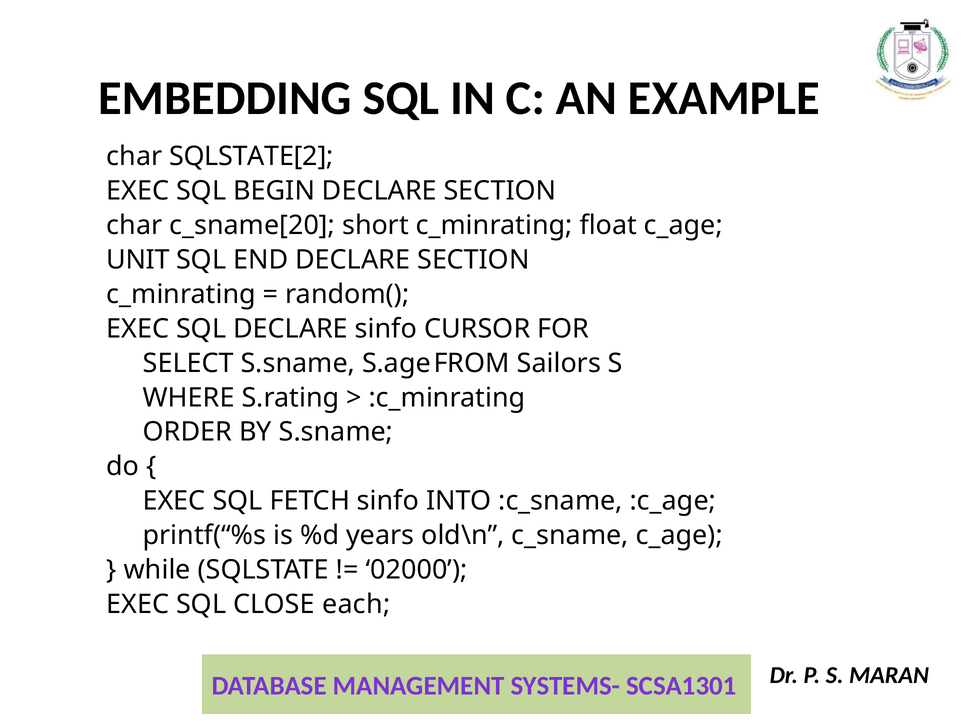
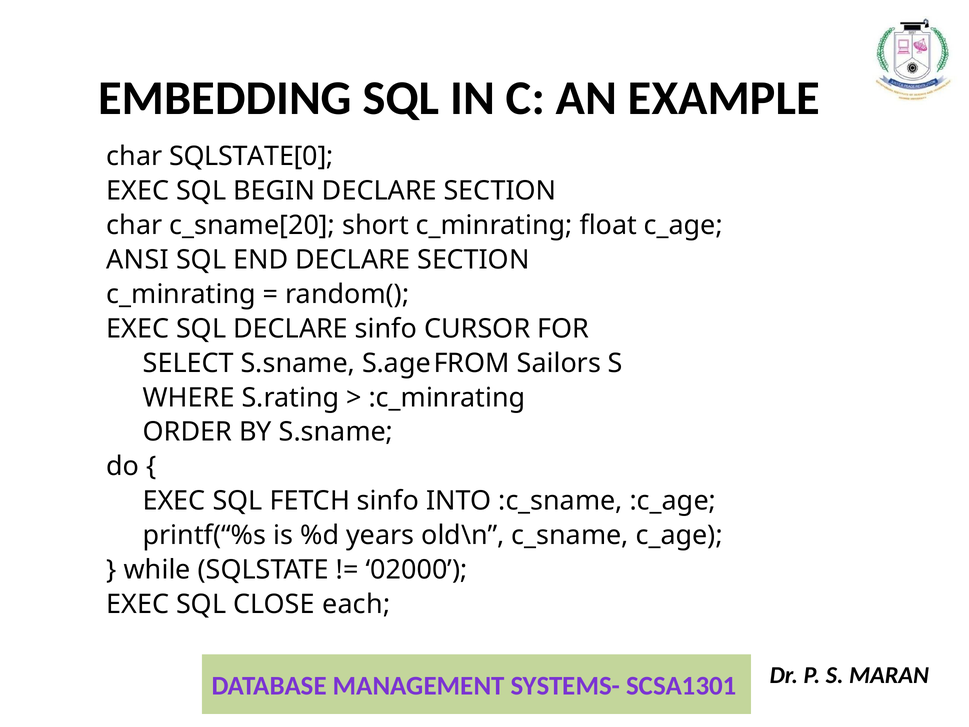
SQLSTATE[2: SQLSTATE[2 -> SQLSTATE[0
UNIT: UNIT -> ANSI
